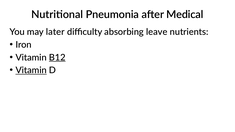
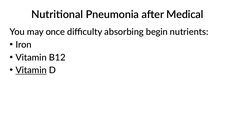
later: later -> once
leave: leave -> begin
B12 underline: present -> none
